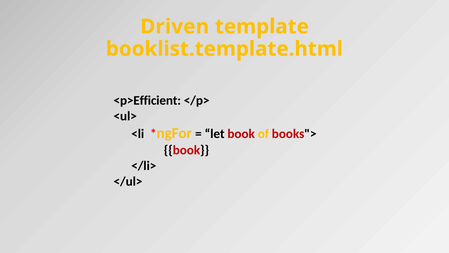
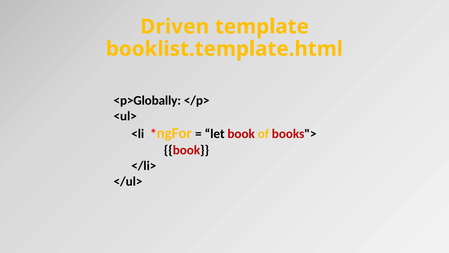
<p>Efficient: <p>Efficient -> <p>Globally
